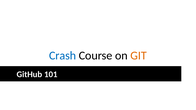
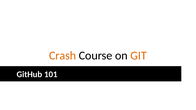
Crash colour: blue -> orange
